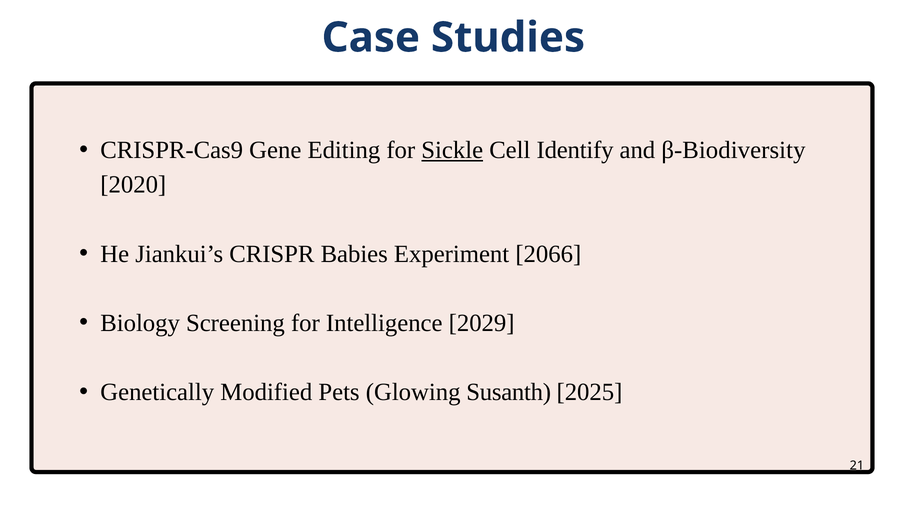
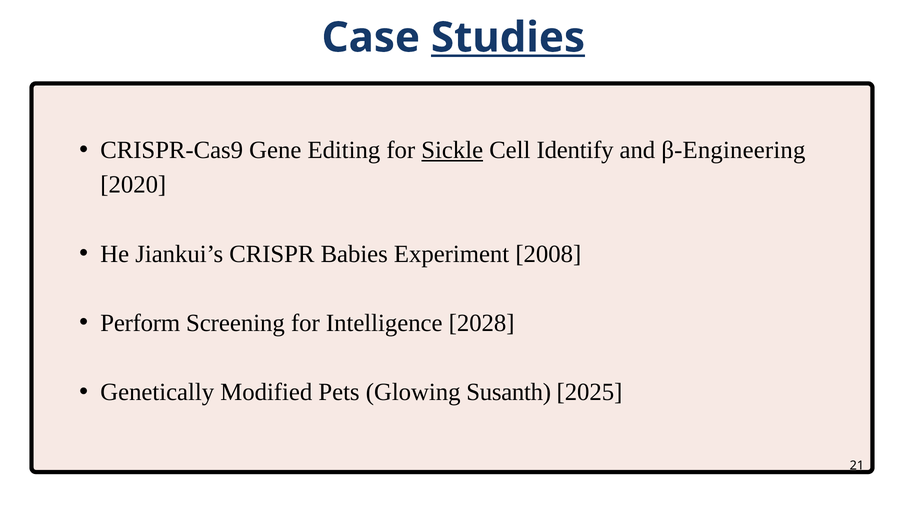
Studies underline: none -> present
β-Biodiversity: β-Biodiversity -> β-Engineering
2066: 2066 -> 2008
Biology: Biology -> Perform
2029: 2029 -> 2028
